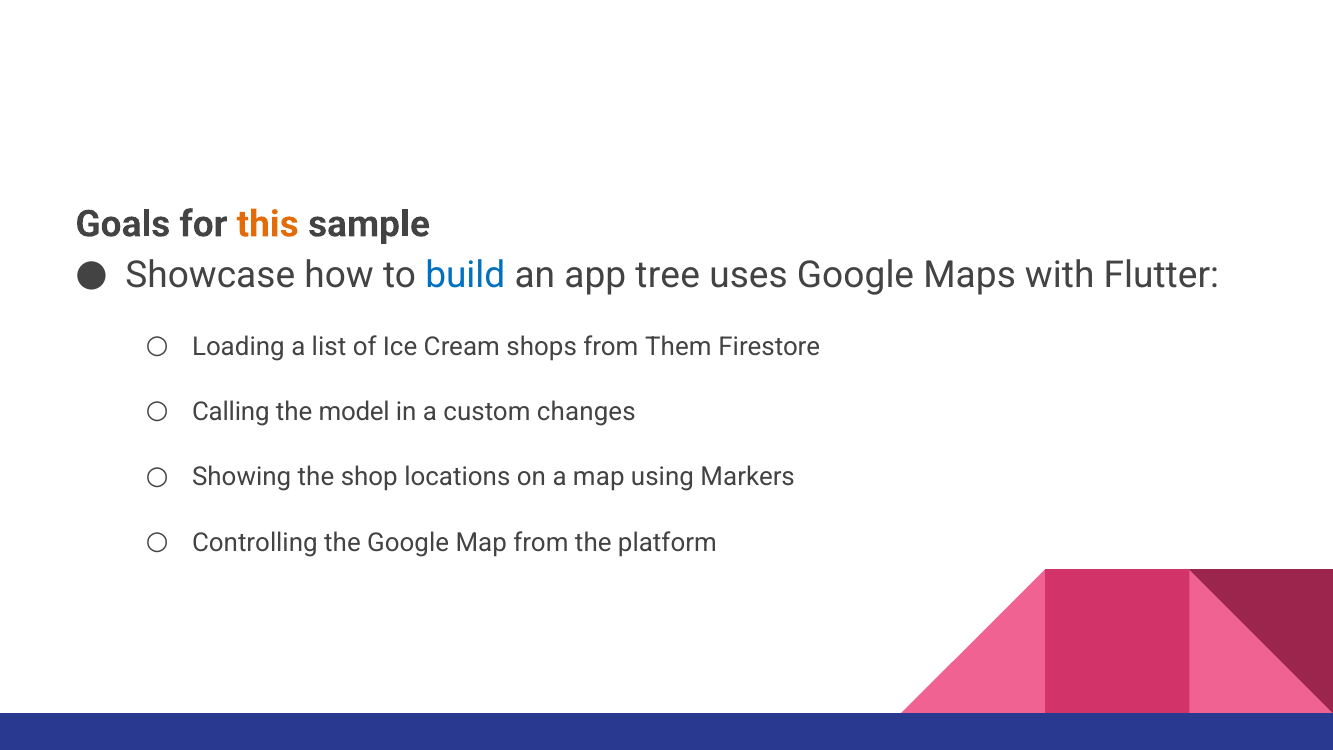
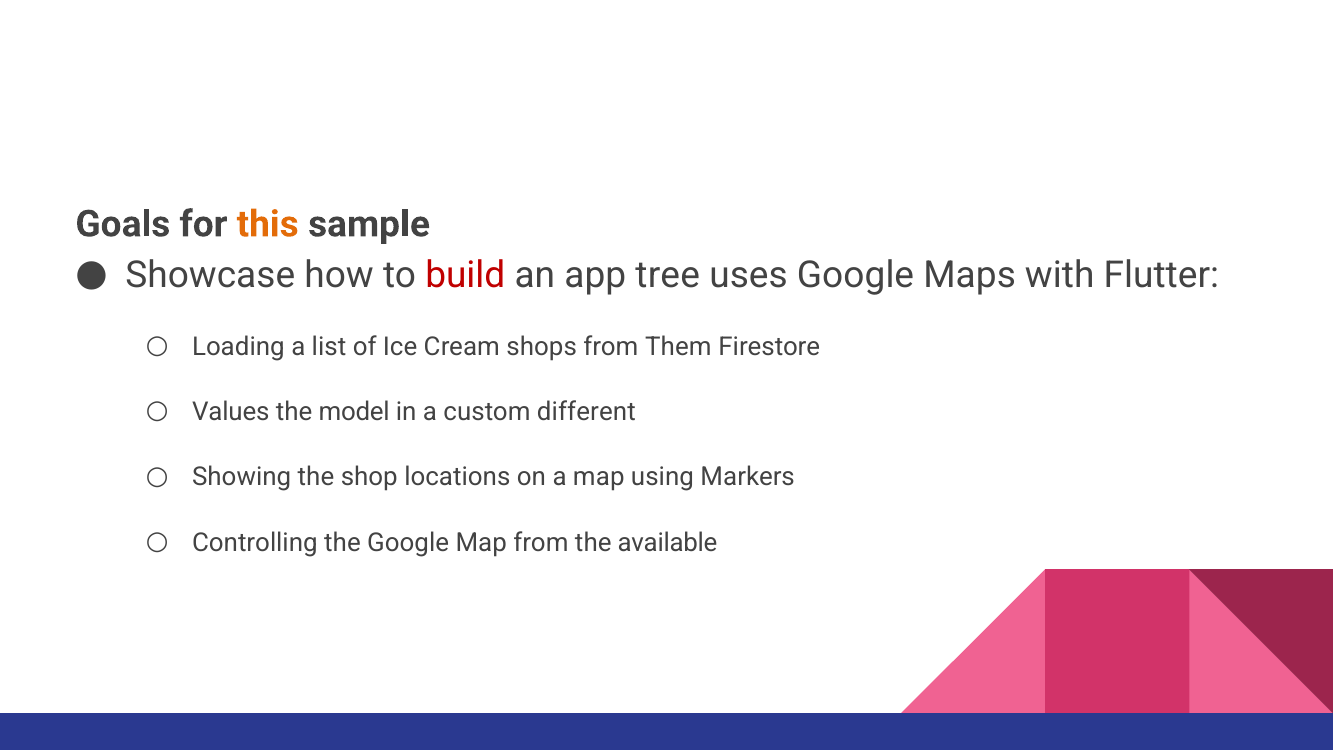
build colour: blue -> red
Calling: Calling -> Values
changes: changes -> different
platform: platform -> available
